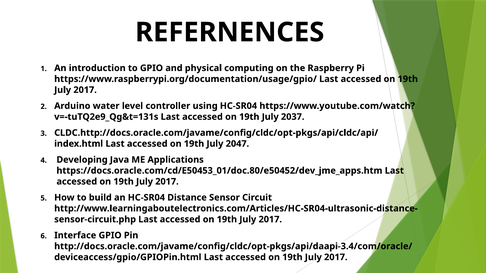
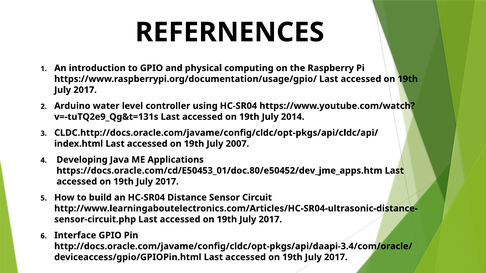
2037: 2037 -> 2014
2047: 2047 -> 2007
